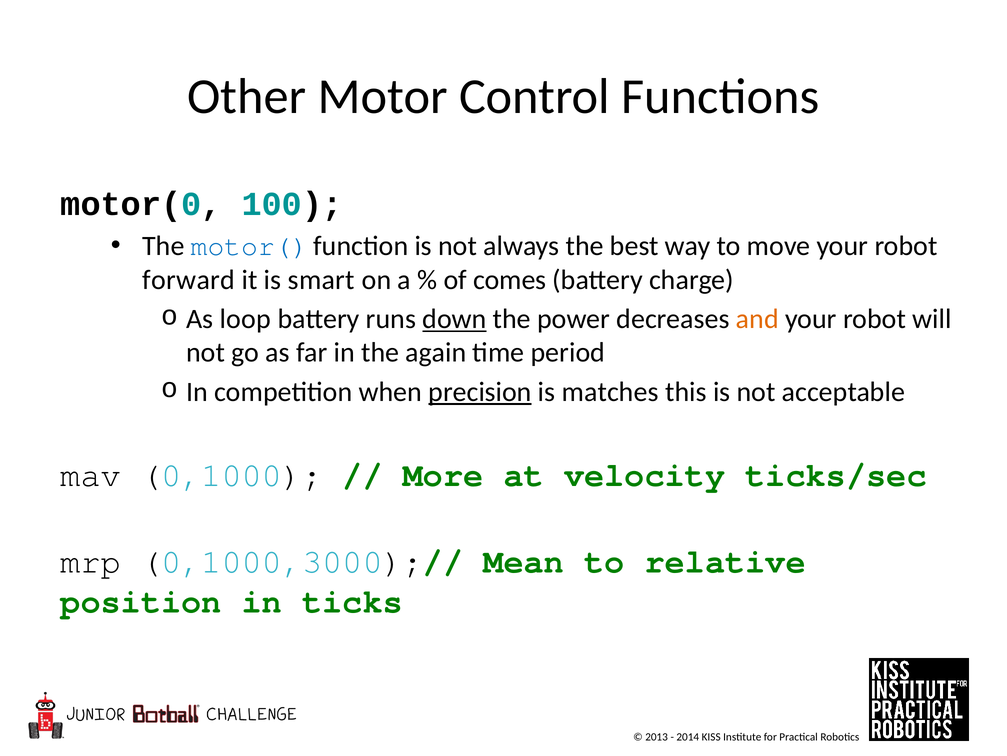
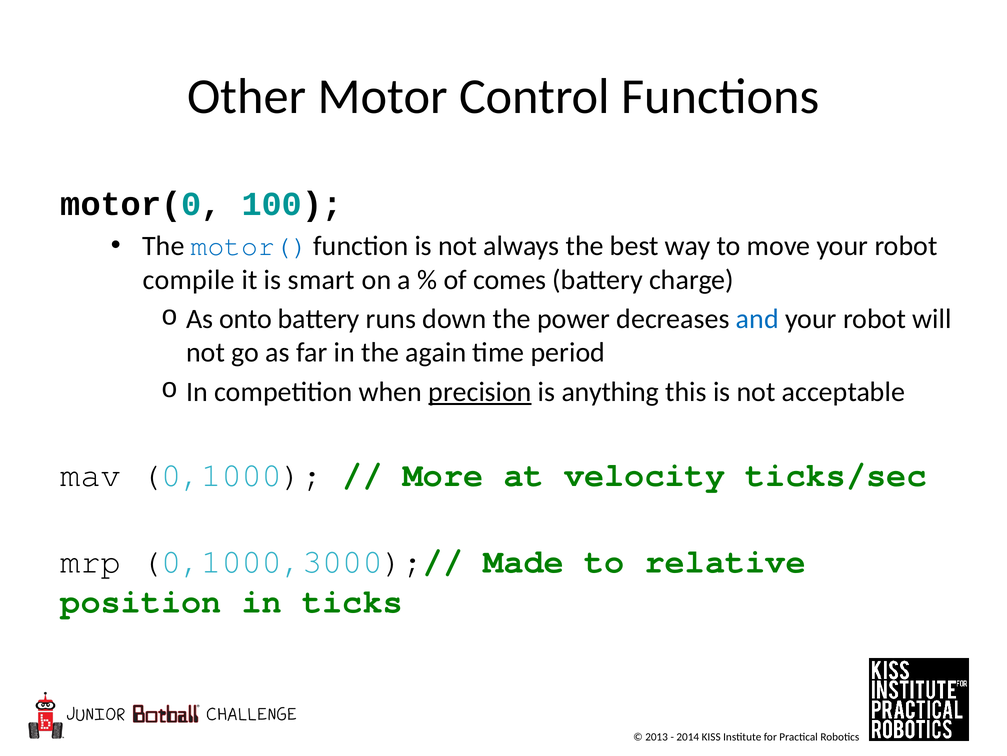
forward: forward -> compile
loop: loop -> onto
down underline: present -> none
and colour: orange -> blue
matches: matches -> anything
Mean: Mean -> Made
